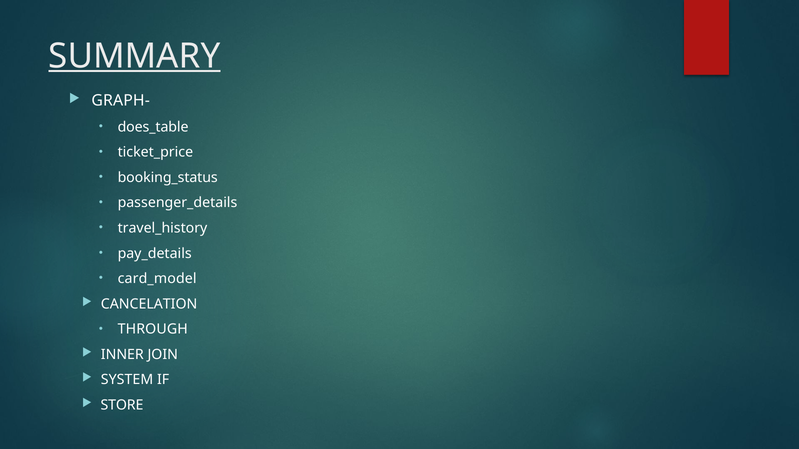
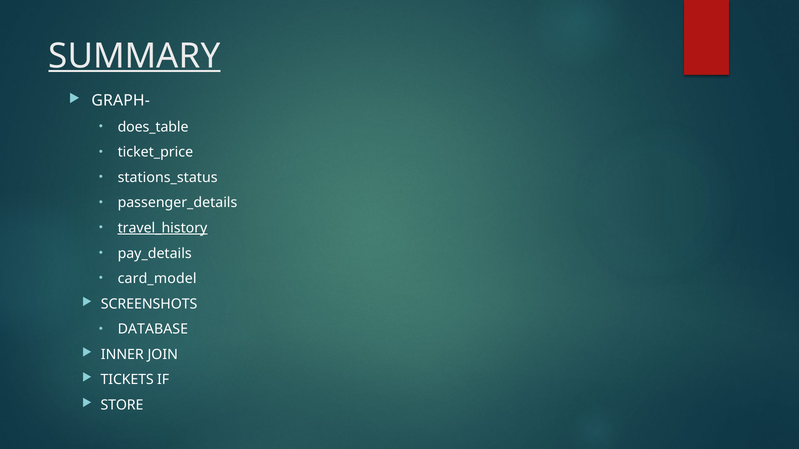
booking_status: booking_status -> stations_status
travel_history underline: none -> present
CANCELATION: CANCELATION -> SCREENSHOTS
THROUGH: THROUGH -> DATABASE
SYSTEM: SYSTEM -> TICKETS
